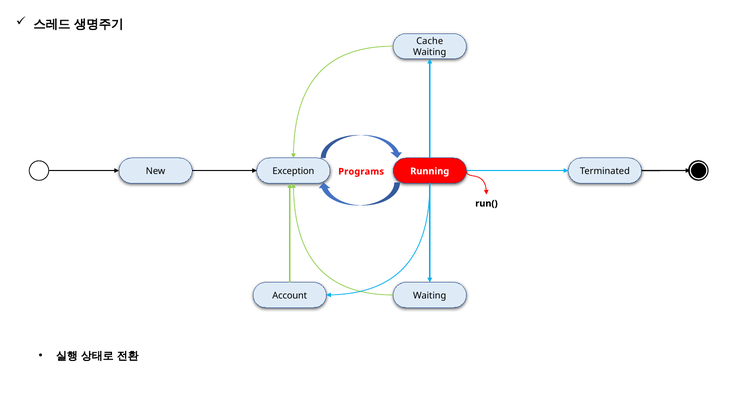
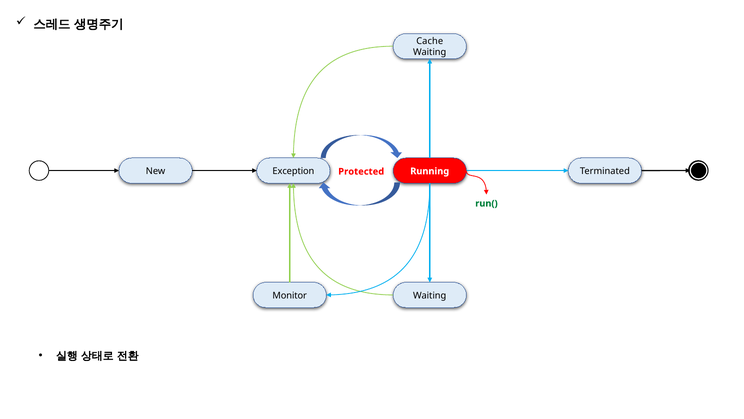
Programs: Programs -> Protected
run( colour: black -> green
Account: Account -> Monitor
